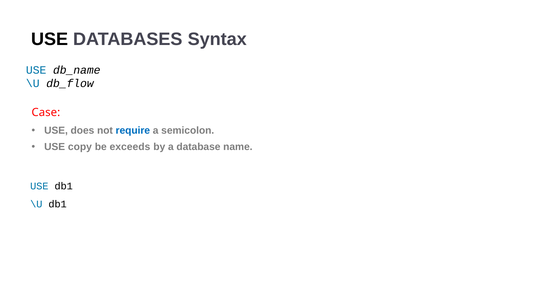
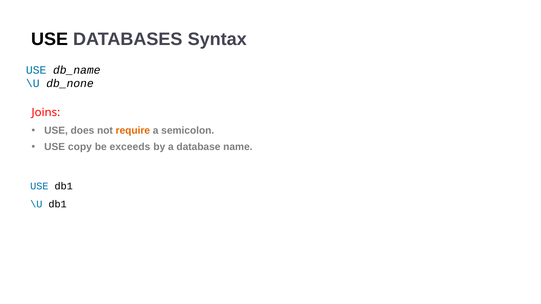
db_flow: db_flow -> db_none
Case: Case -> Joins
require colour: blue -> orange
